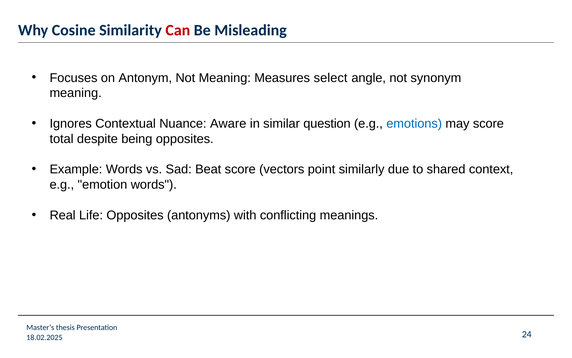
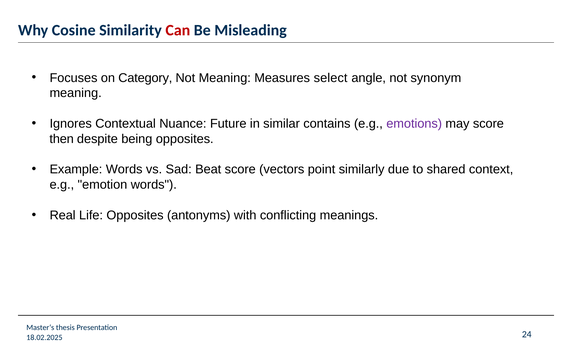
Antonym: Antonym -> Category
Aware: Aware -> Future
question: question -> contains
emotions colour: blue -> purple
total: total -> then
